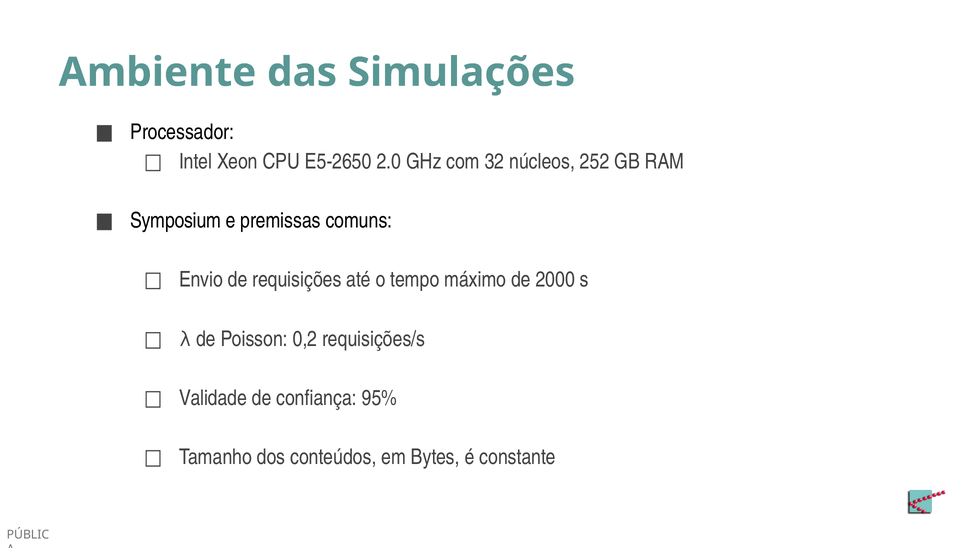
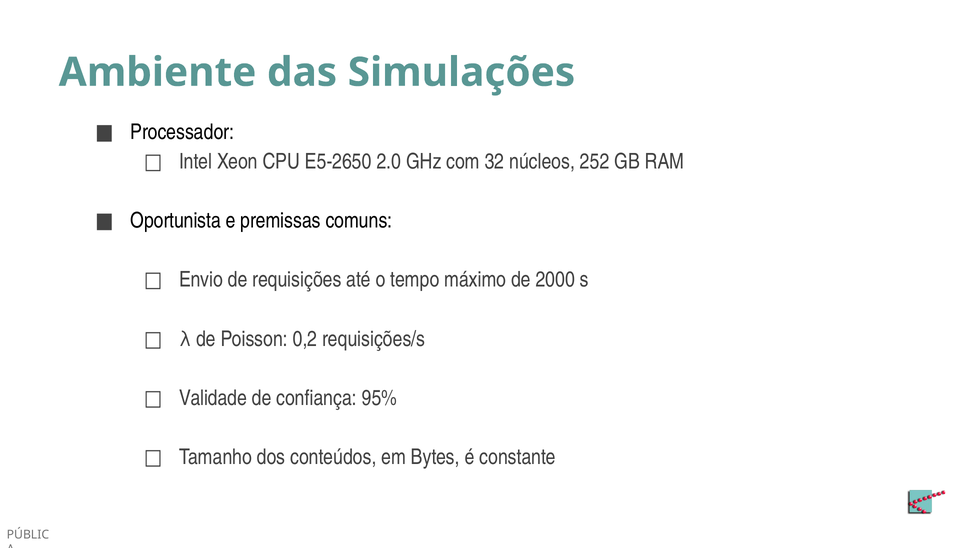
Symposium: Symposium -> Oportunista
